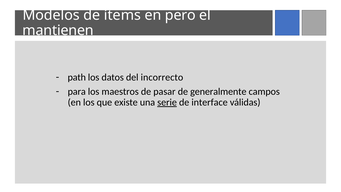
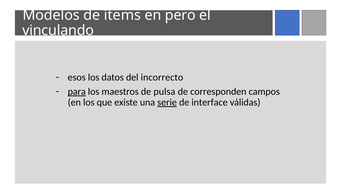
mantienen: mantienen -> vinculando
path: path -> esos
para underline: none -> present
pasar: pasar -> pulsa
generalmente: generalmente -> corresponden
